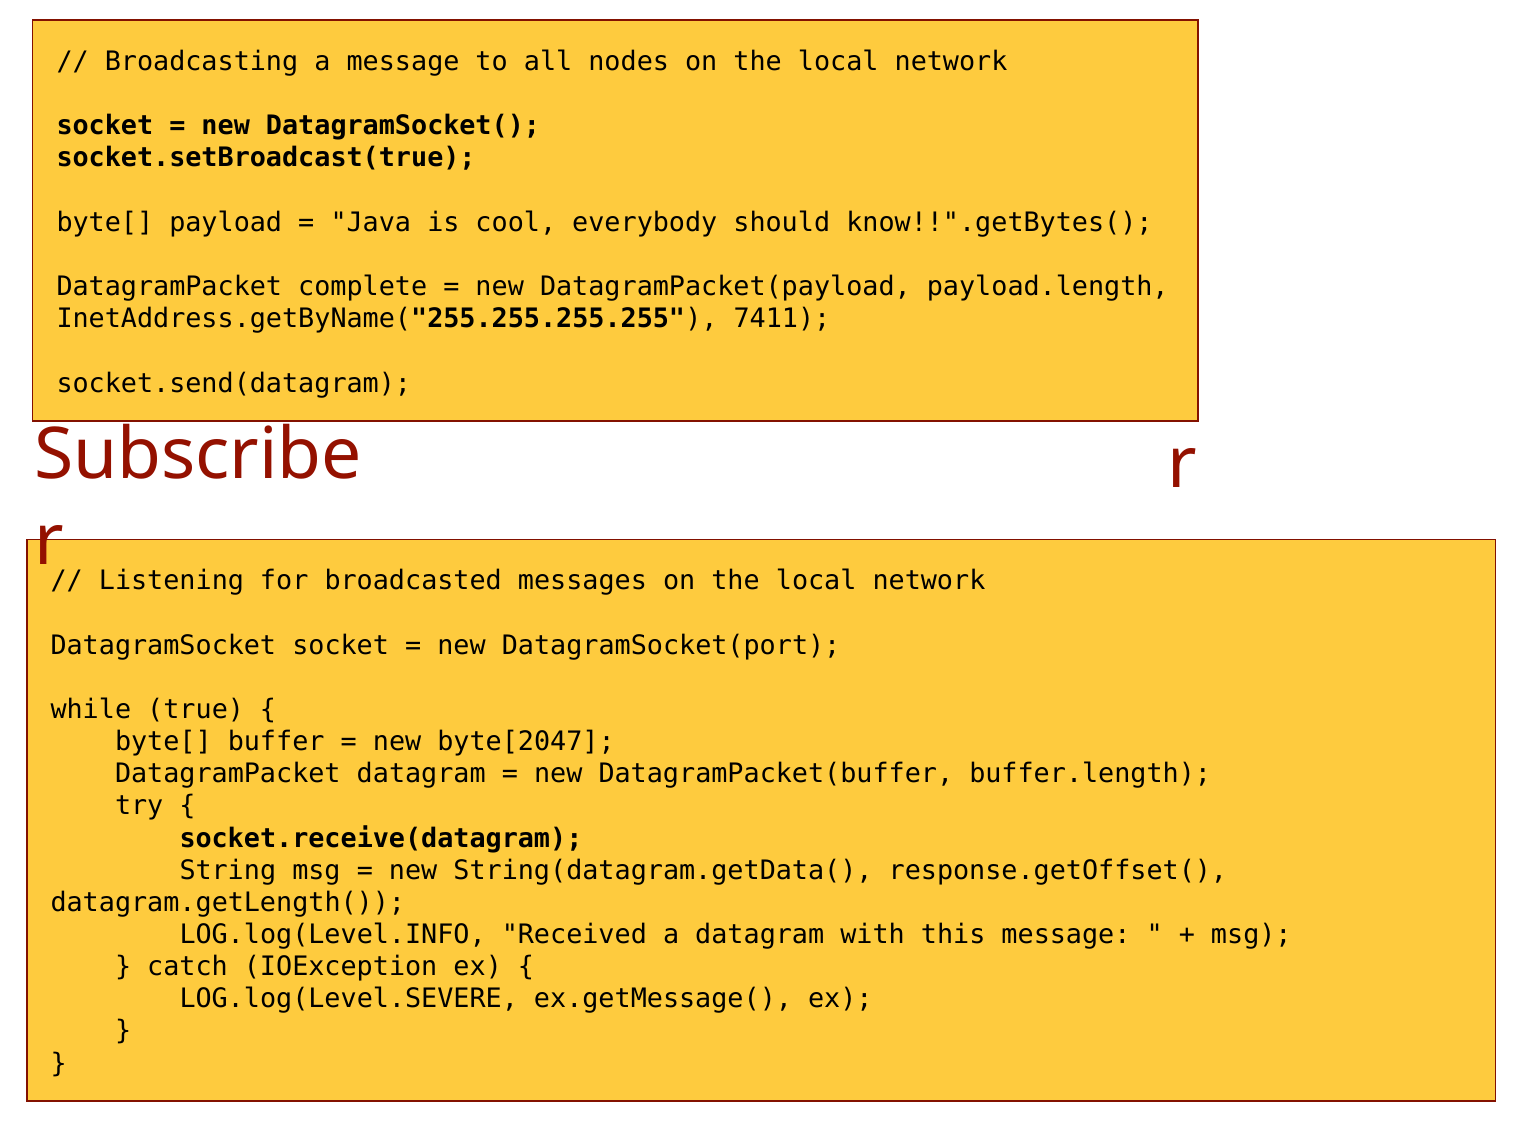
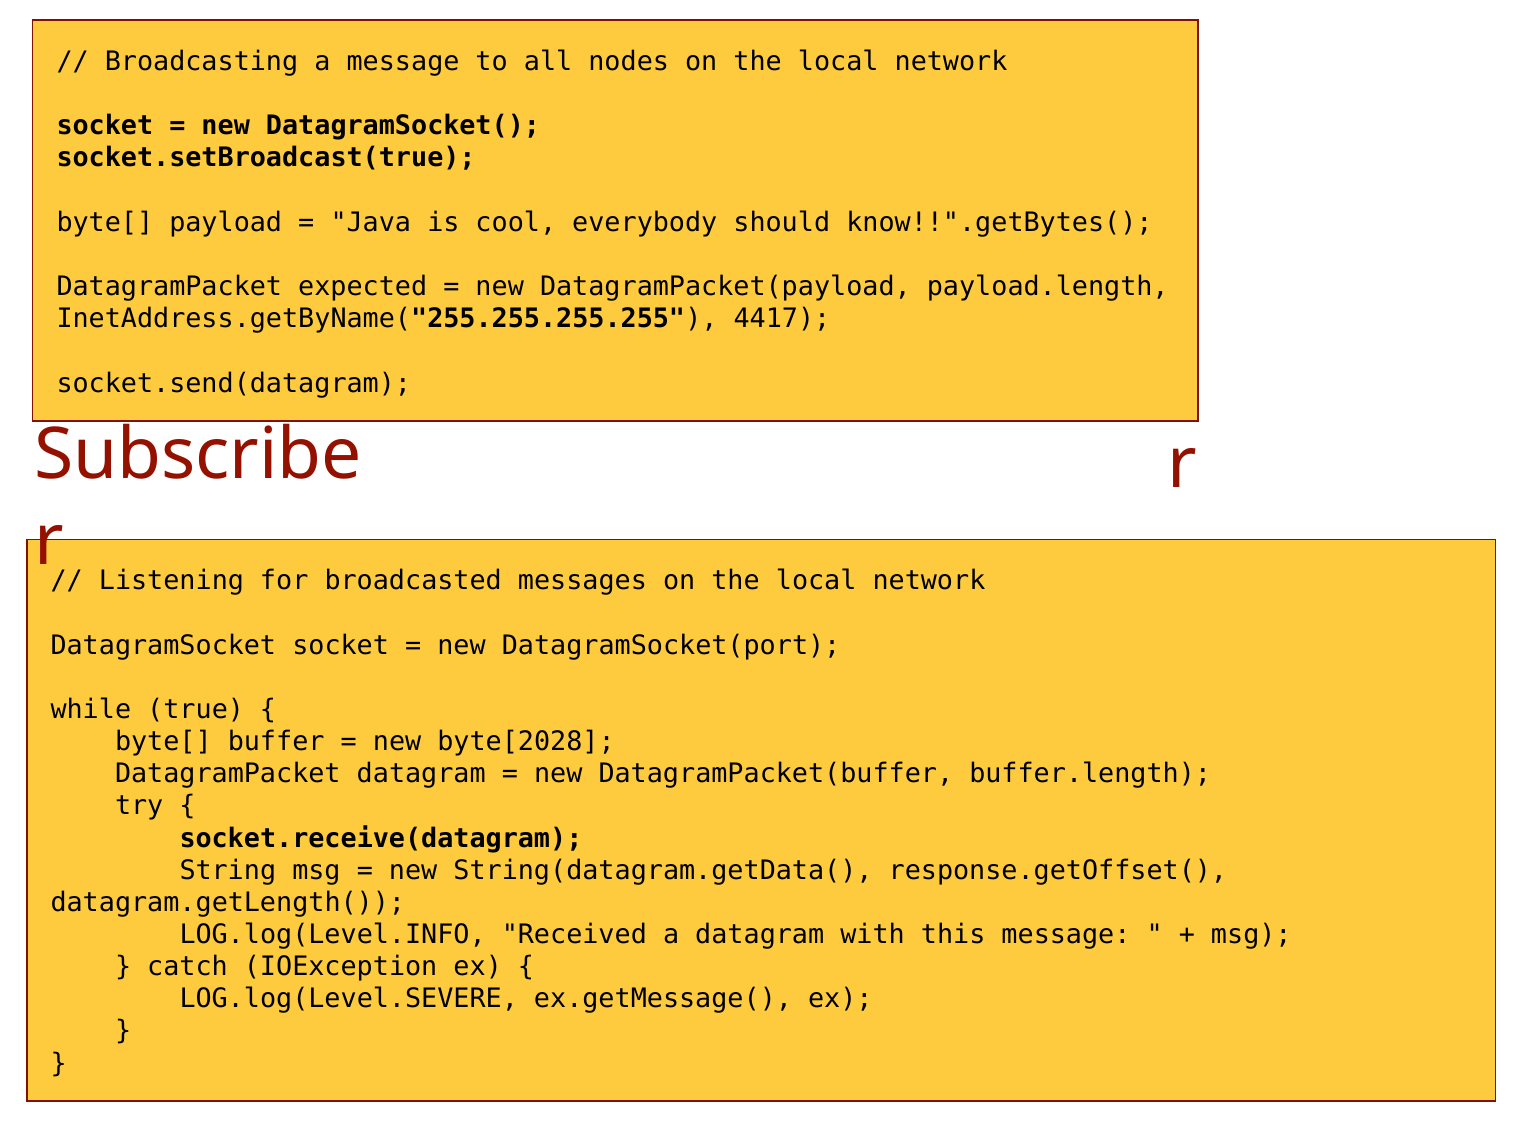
complete: complete -> expected
7411: 7411 -> 4417
byte[2047: byte[2047 -> byte[2028
